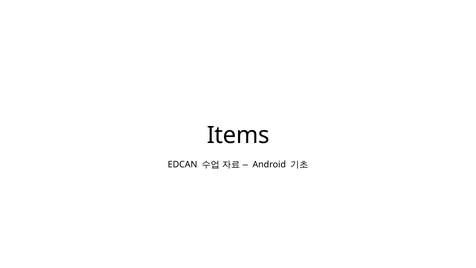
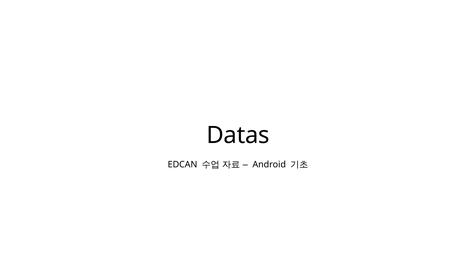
Items: Items -> Datas
